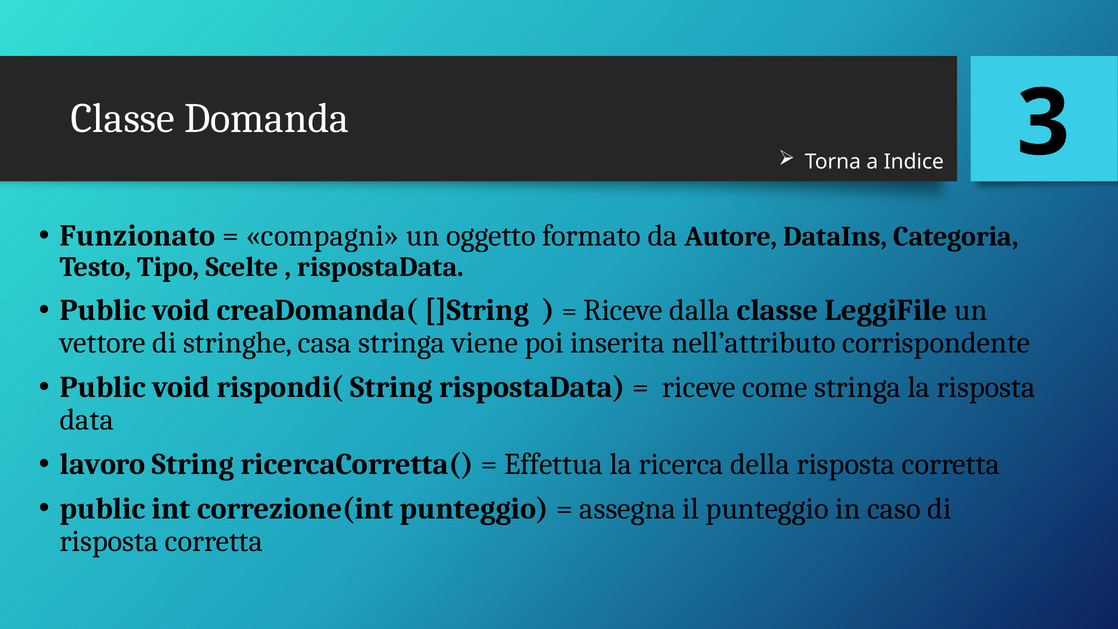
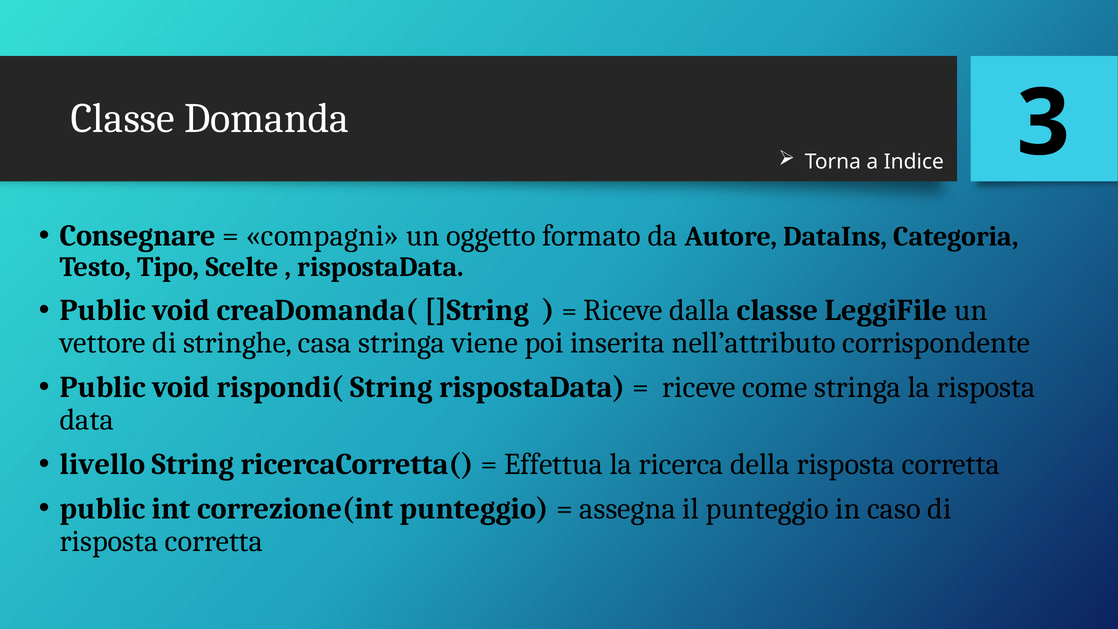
Funzionato: Funzionato -> Consegnare
lavoro: lavoro -> livello
